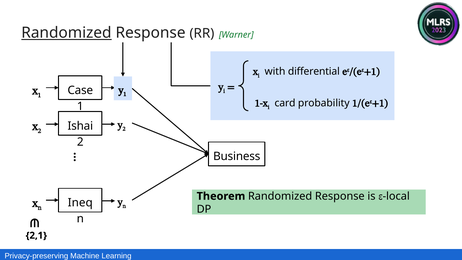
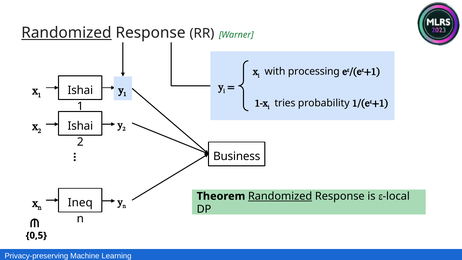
differential: differential -> processing
Case at (80, 90): Case -> Ishai
card: card -> tries
Randomized at (280, 196) underline: none -> present
2,1: 2,1 -> 0,5
